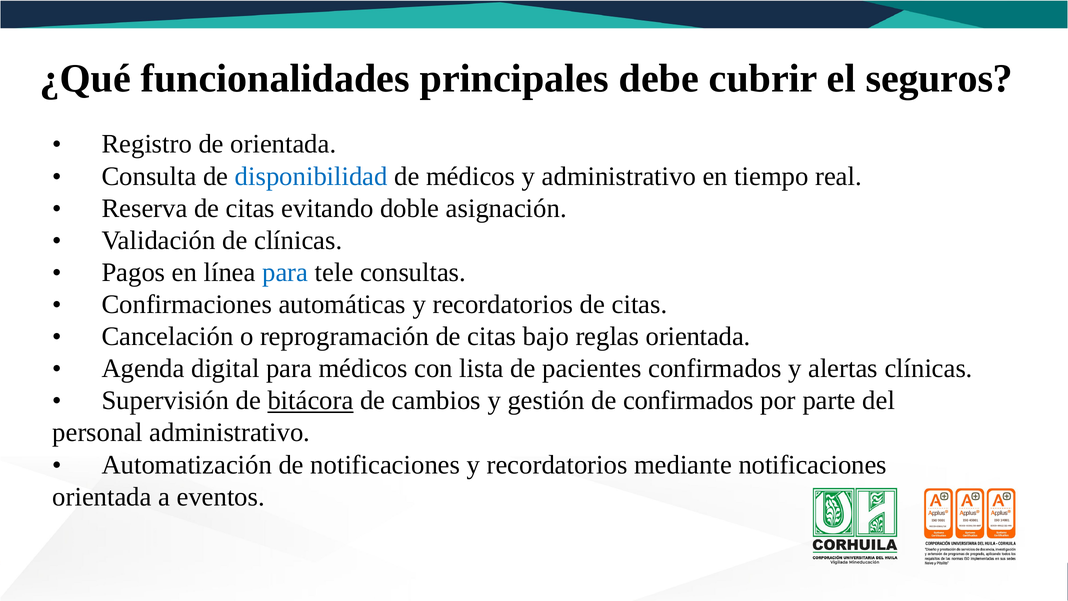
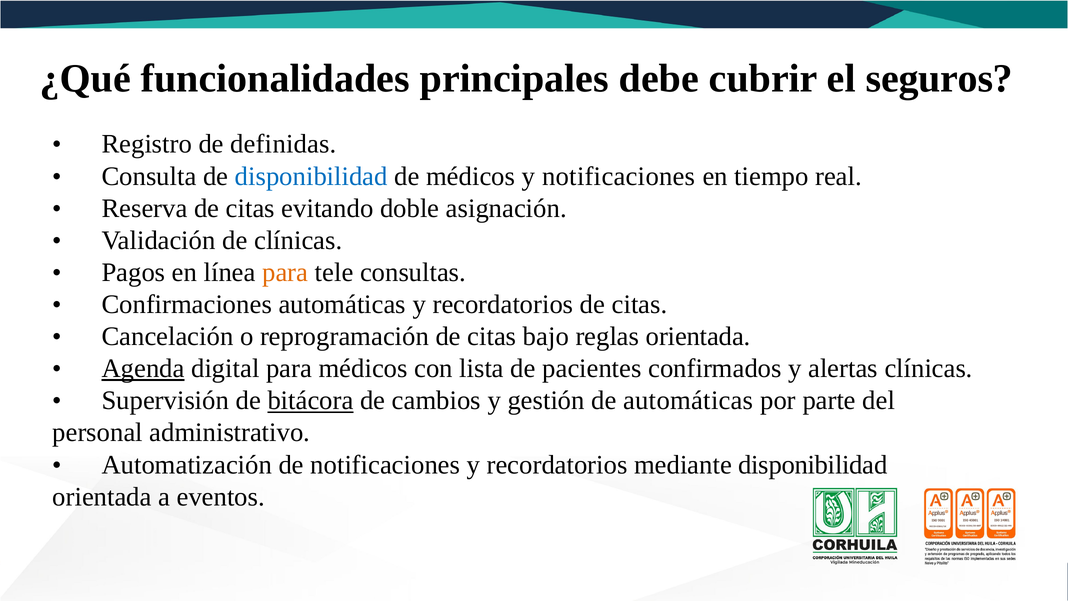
de orientada: orientada -> definidas
y administrativo: administrativo -> notificaciones
para at (285, 272) colour: blue -> orange
Agenda underline: none -> present
de confirmados: confirmados -> automáticas
mediante notificaciones: notificaciones -> disponibilidad
